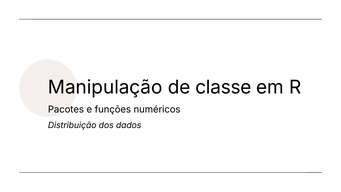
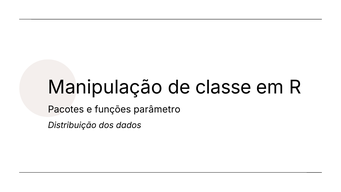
numéricos: numéricos -> parâmetro
